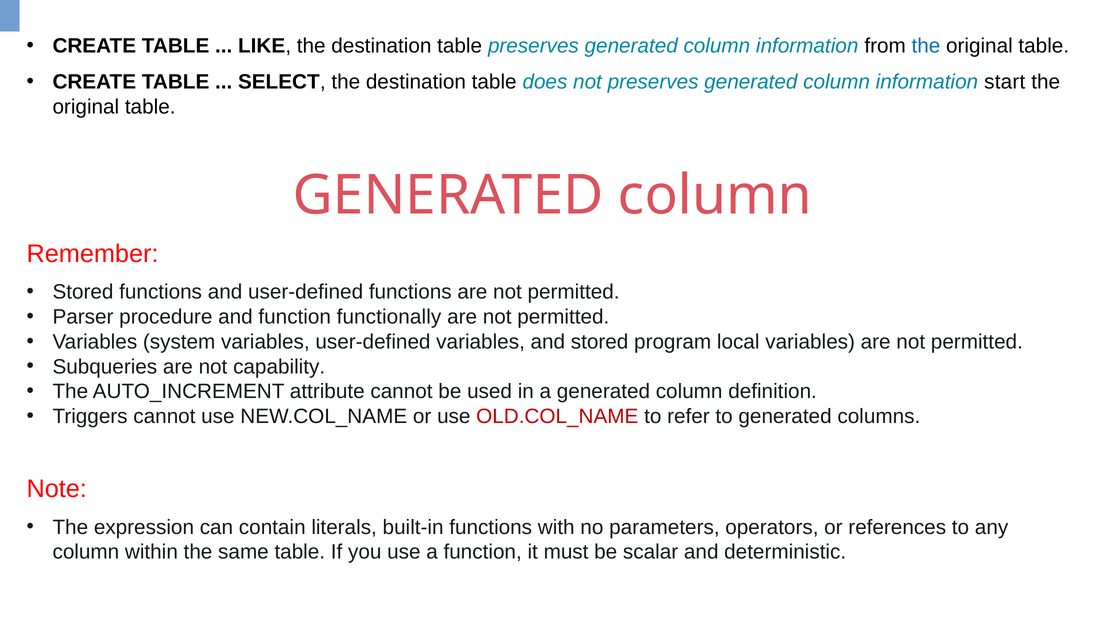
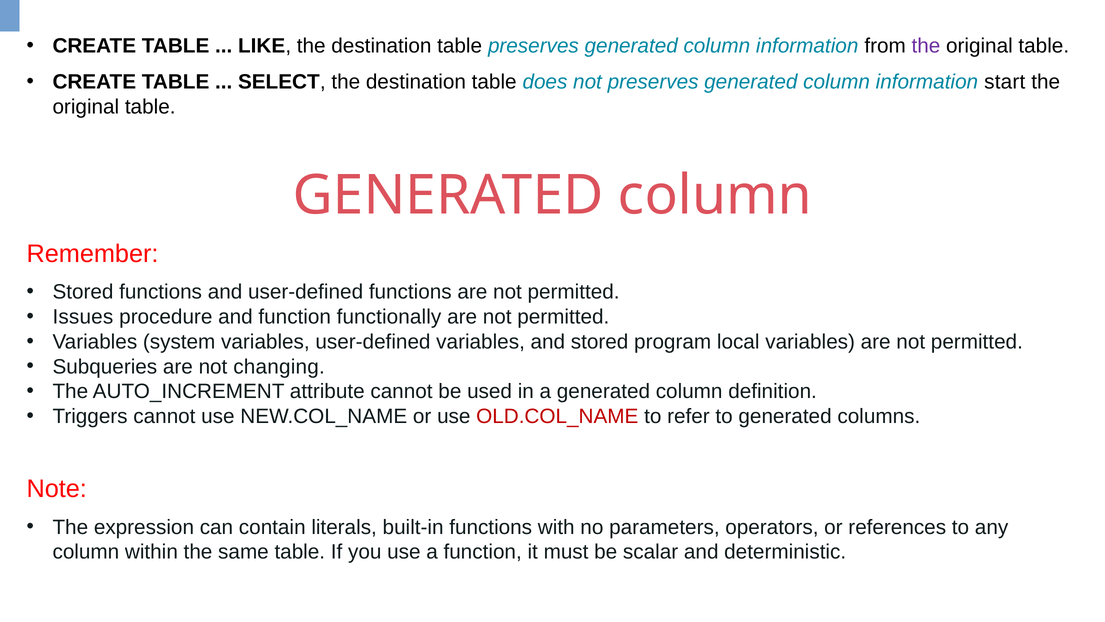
the at (926, 46) colour: blue -> purple
Parser: Parser -> Issues
capability: capability -> changing
